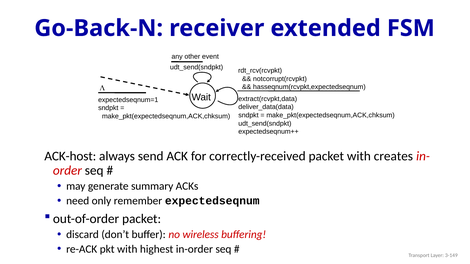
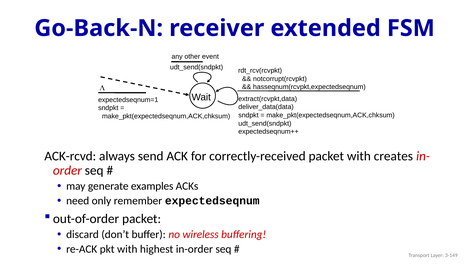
ACK-host: ACK-host -> ACK-rcvd
summary: summary -> examples
